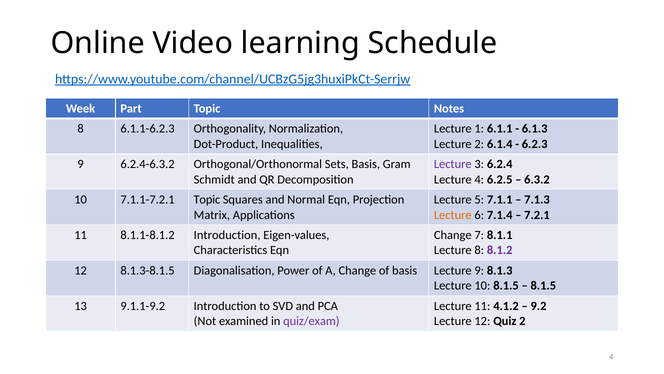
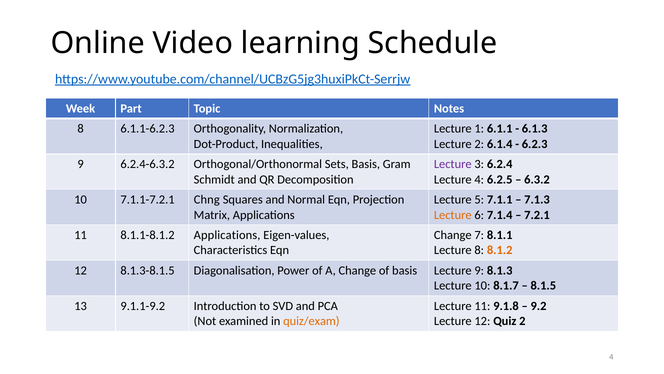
7.1.1-7.2.1 Topic: Topic -> Chng
8.1.1-8.1.2 Introduction: Introduction -> Applications
8.1.2 colour: purple -> orange
10 8.1.5: 8.1.5 -> 8.1.7
4.1.2: 4.1.2 -> 9.1.8
quiz/exam colour: purple -> orange
